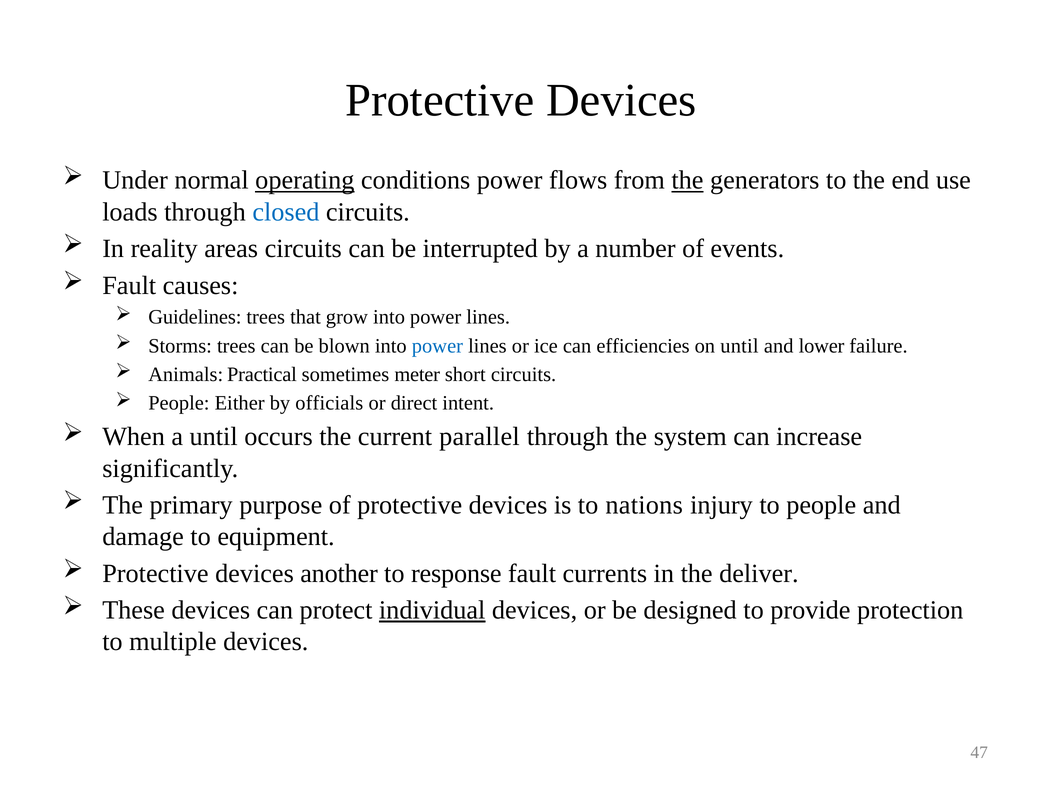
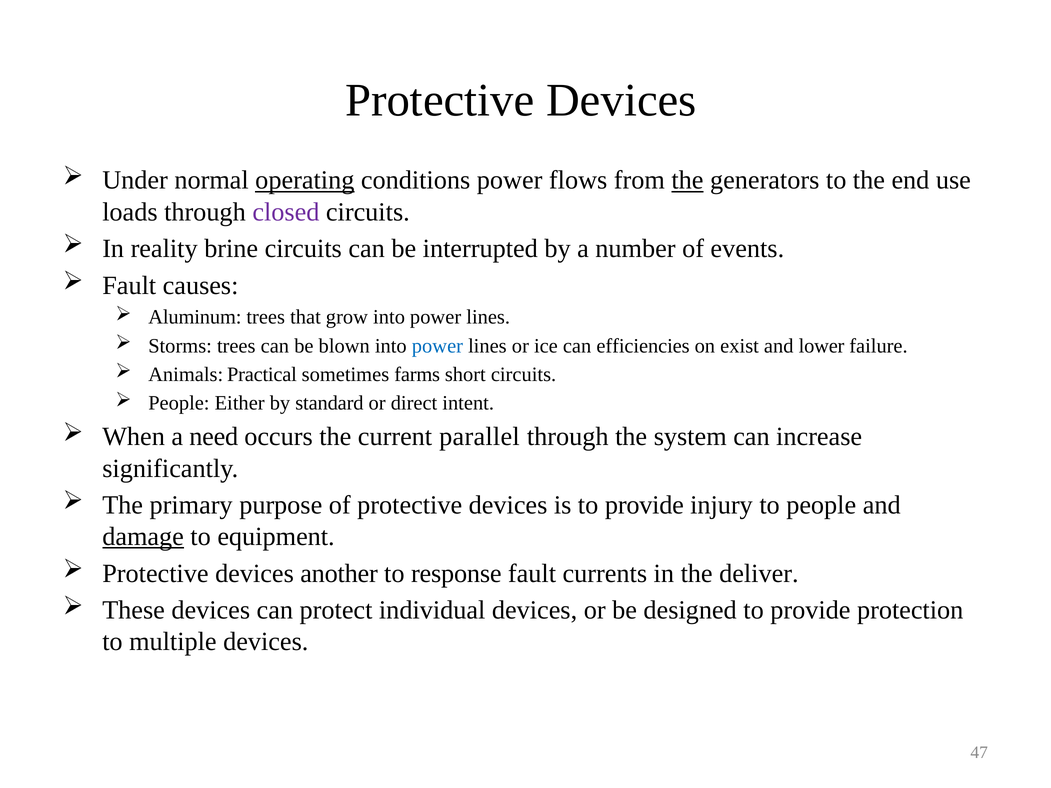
closed colour: blue -> purple
areas: areas -> brine
Guidelines: Guidelines -> Aluminum
on until: until -> exist
meter: meter -> farms
officials: officials -> standard
a until: until -> need
is to nations: nations -> provide
damage underline: none -> present
individual underline: present -> none
